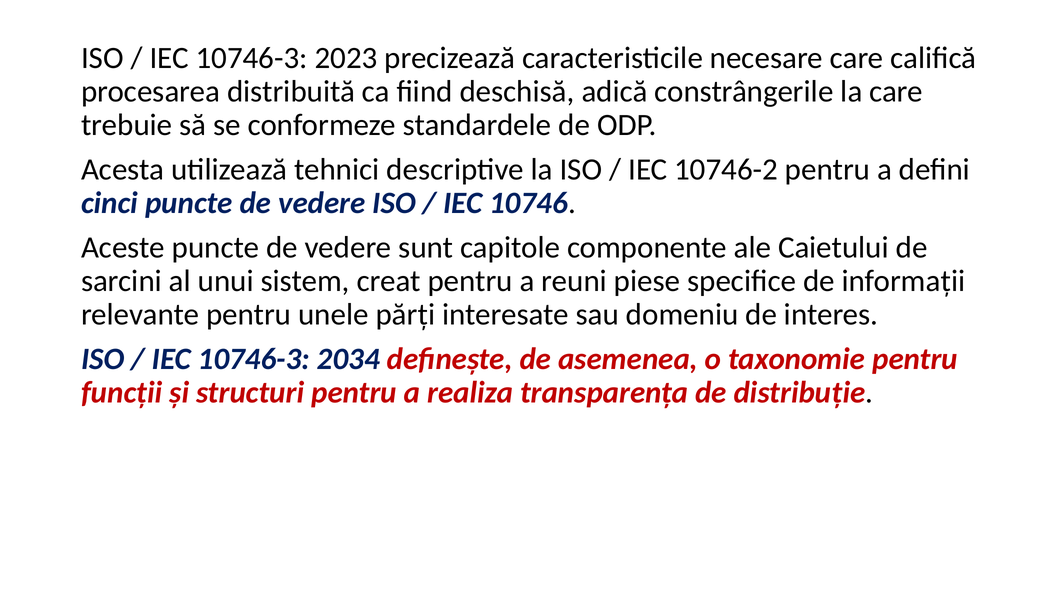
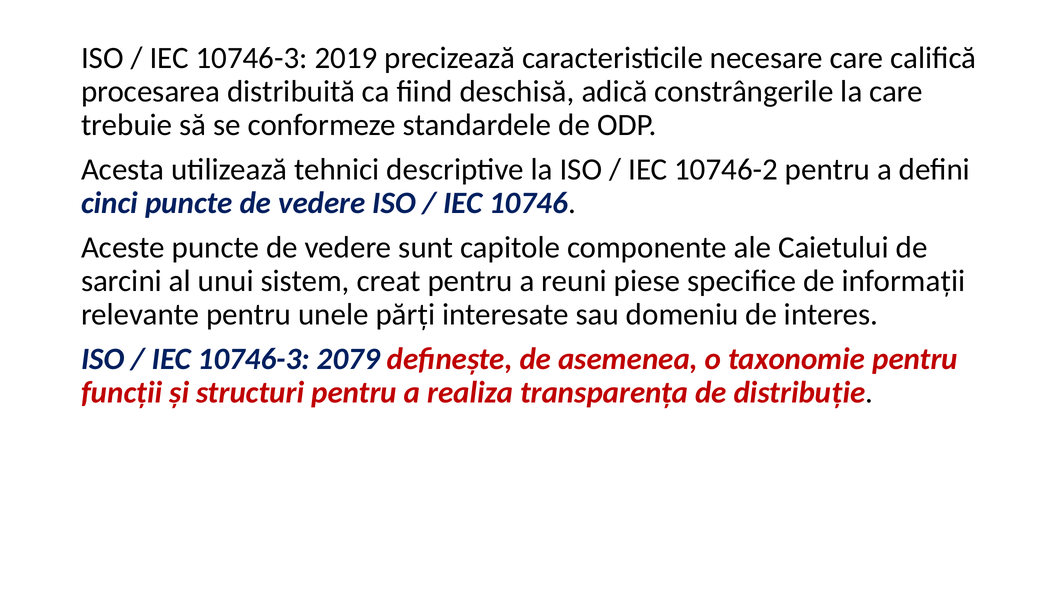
2023: 2023 -> 2019
2034: 2034 -> 2079
